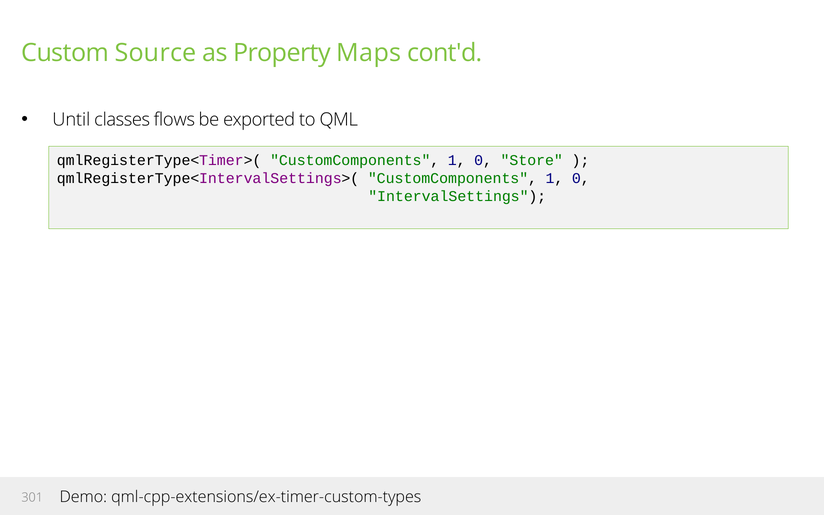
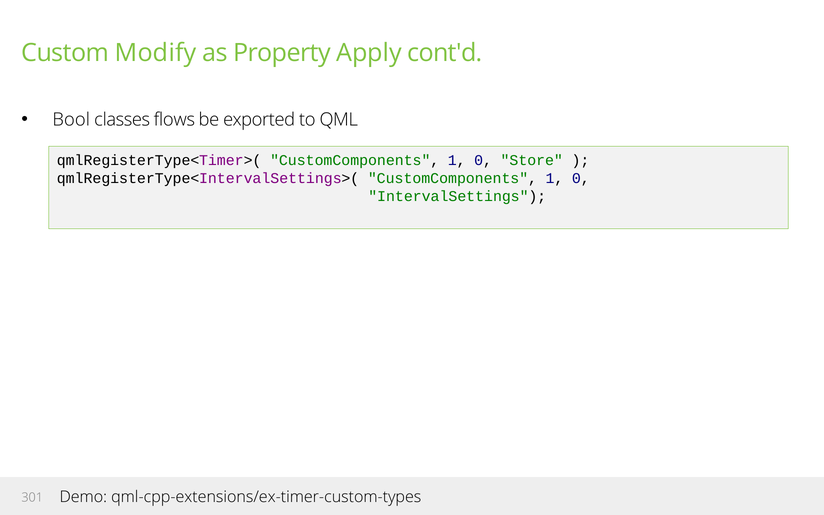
Source: Source -> Modify
Maps: Maps -> Apply
Until: Until -> Bool
